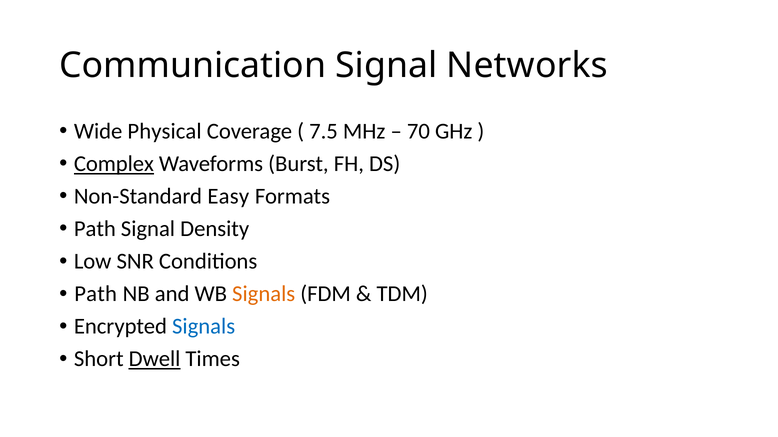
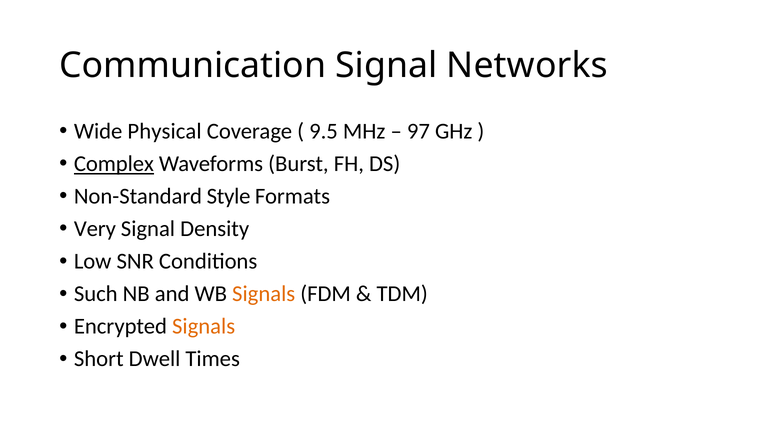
7.5: 7.5 -> 9.5
70: 70 -> 97
Easy: Easy -> Style
Path at (95, 229): Path -> Very
Path at (96, 294): Path -> Such
Signals at (204, 327) colour: blue -> orange
Dwell underline: present -> none
